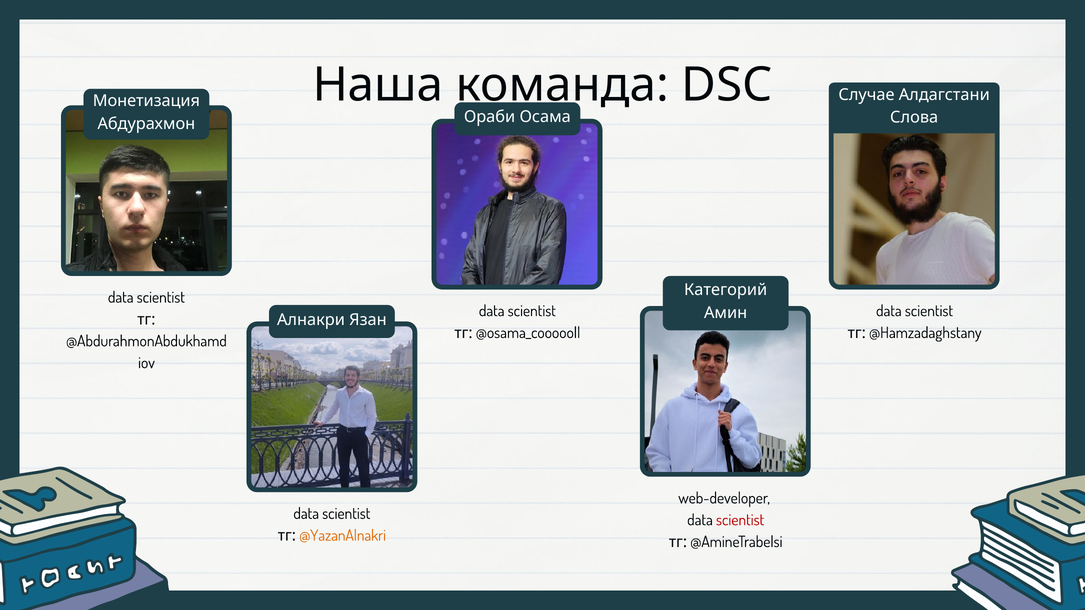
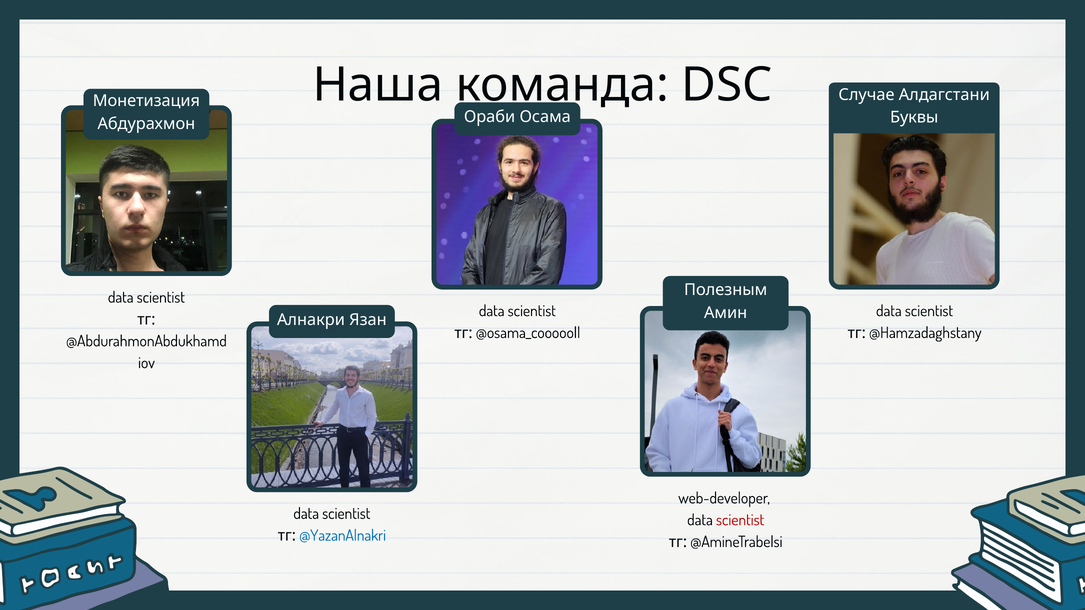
Слова: Слова -> Буквы
Категорий: Категорий -> Полезным
@YazanAlnakri colour: orange -> blue
